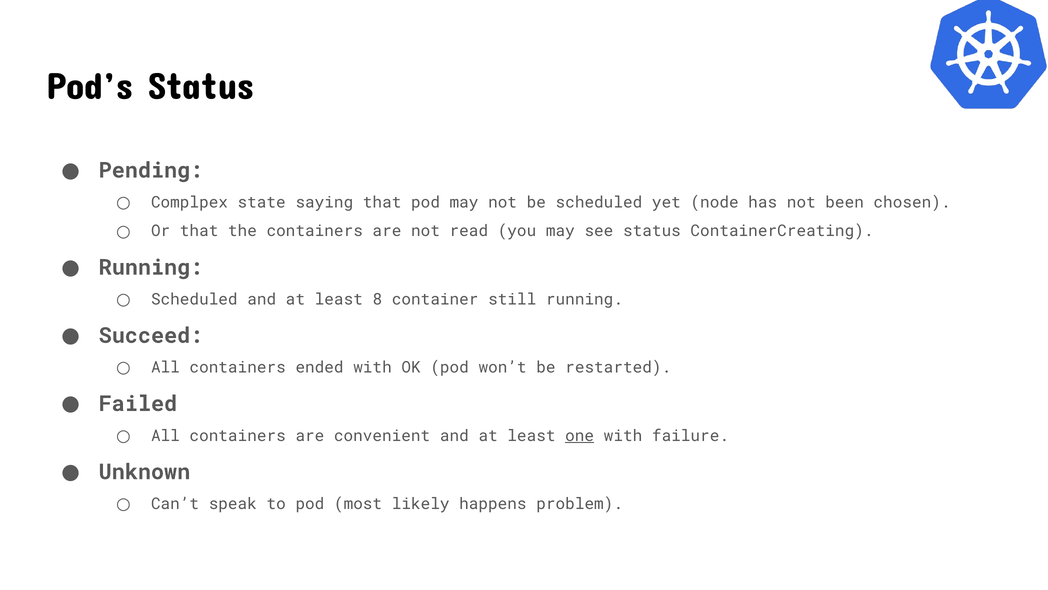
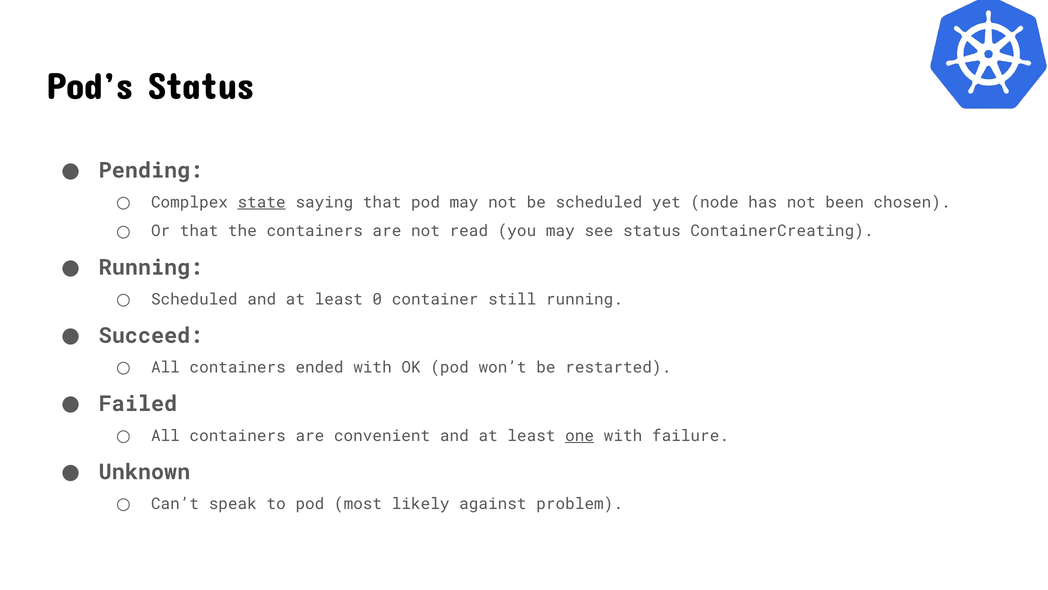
state underline: none -> present
8: 8 -> 0
happens: happens -> against
